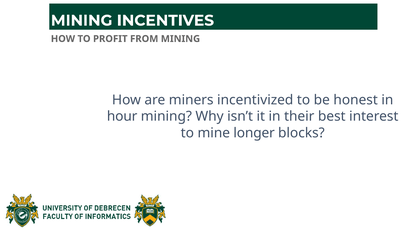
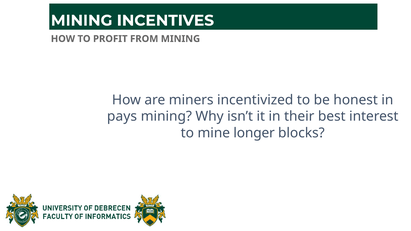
hour: hour -> pays
